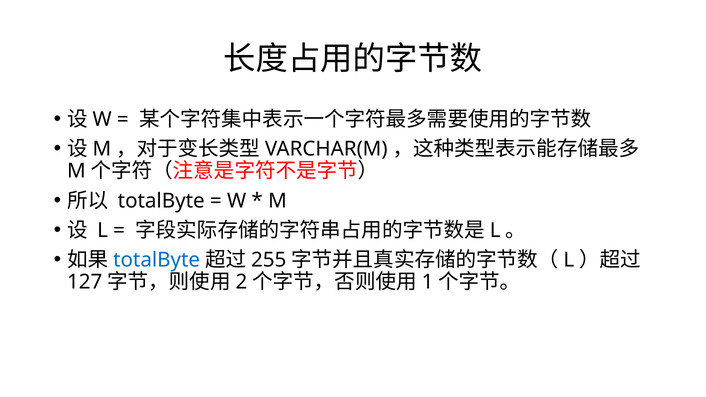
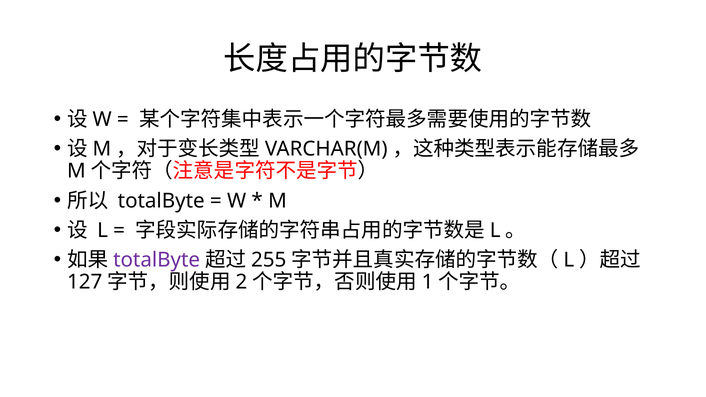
totalByte at (157, 260) colour: blue -> purple
